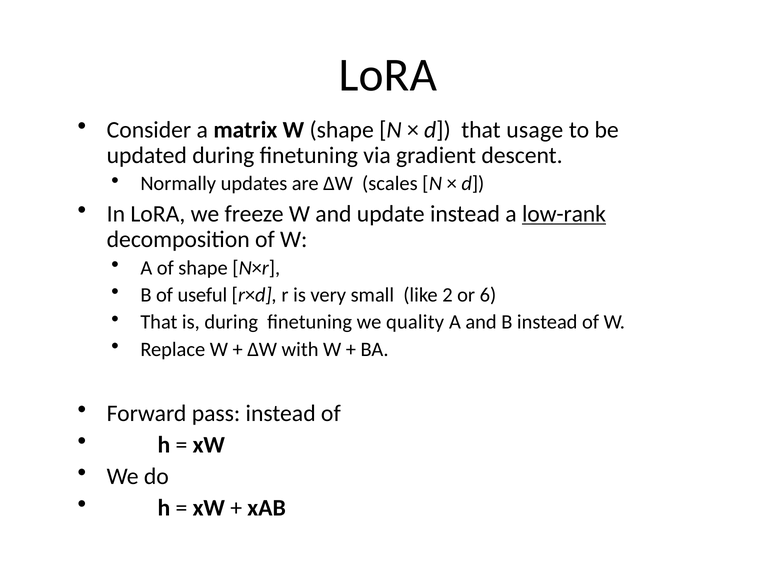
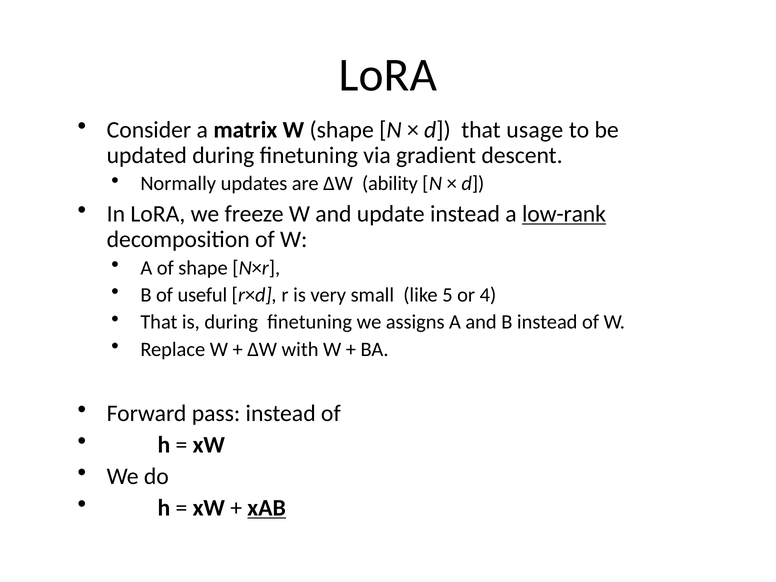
scales: scales -> ability
2: 2 -> 5
6: 6 -> 4
quality: quality -> assigns
xAB underline: none -> present
